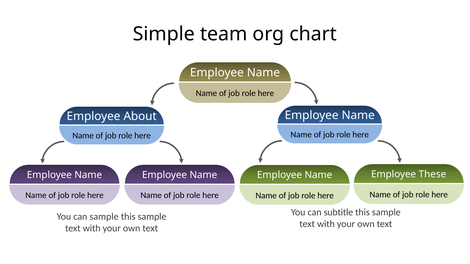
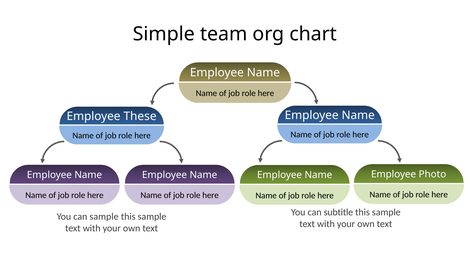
About: About -> These
These: These -> Photo
